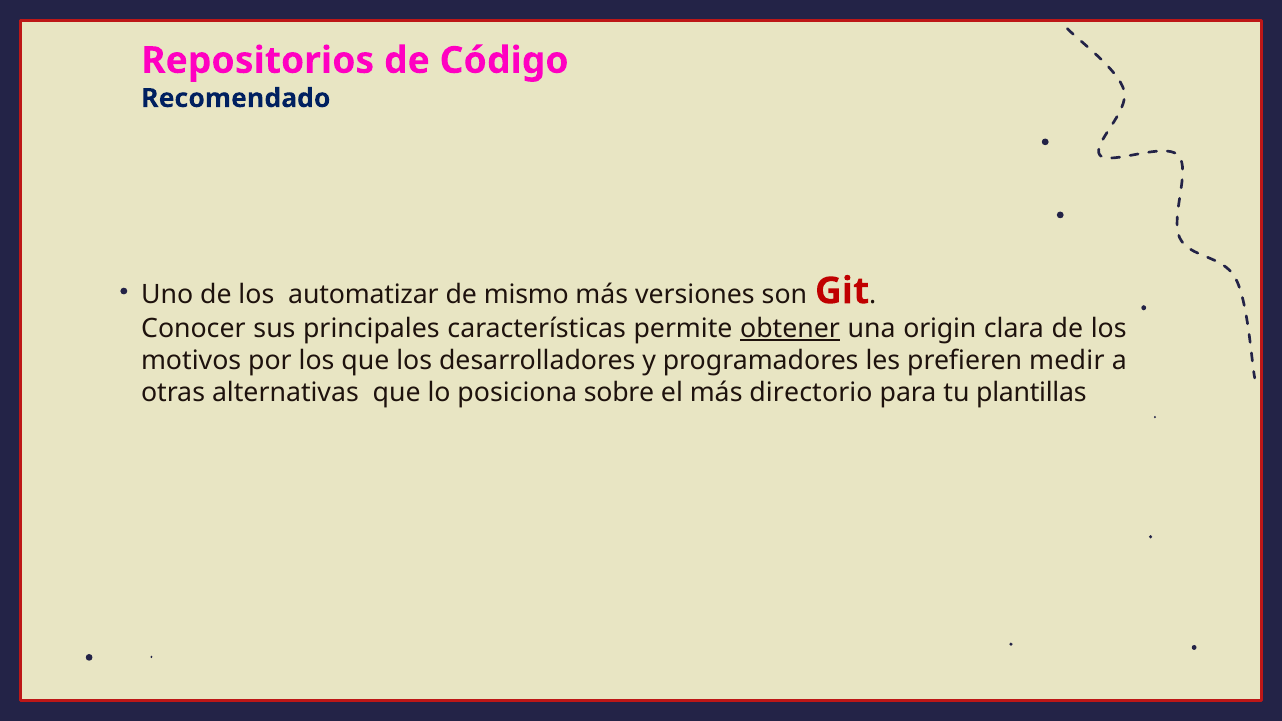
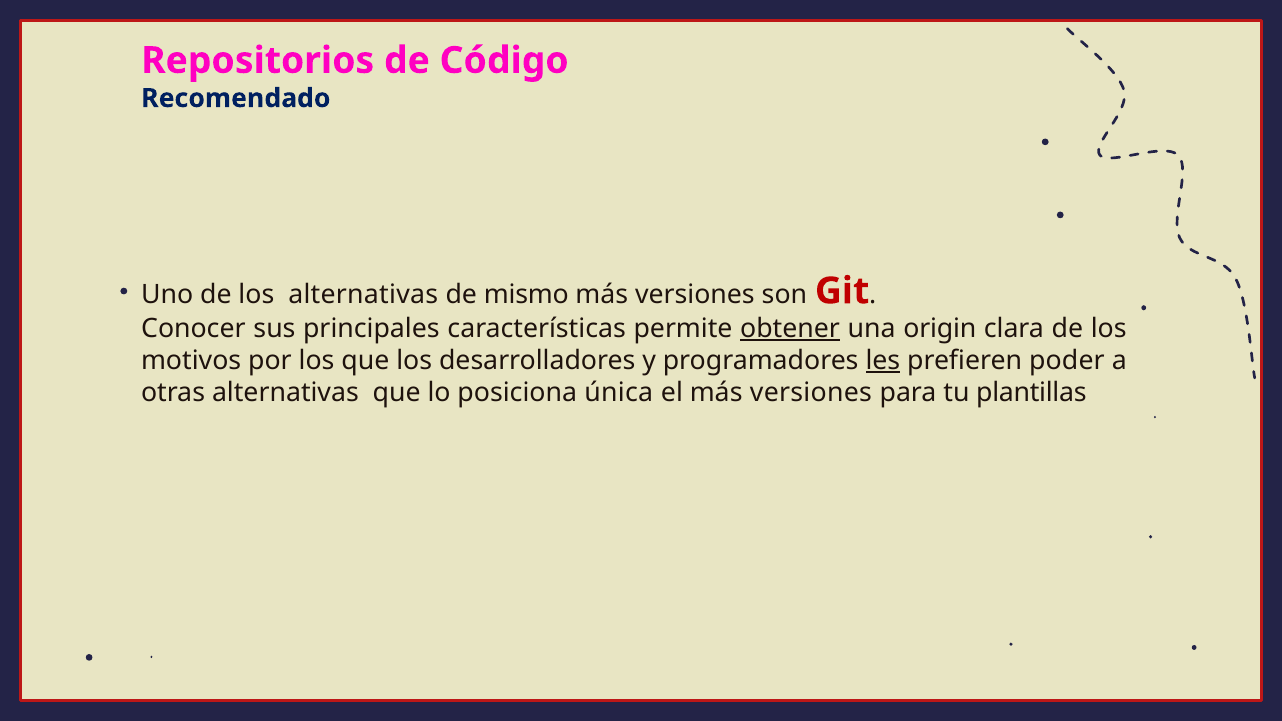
los automatizar: automatizar -> alternativas
les underline: none -> present
medir: medir -> poder
sobre: sobre -> única
el más directorio: directorio -> versiones
